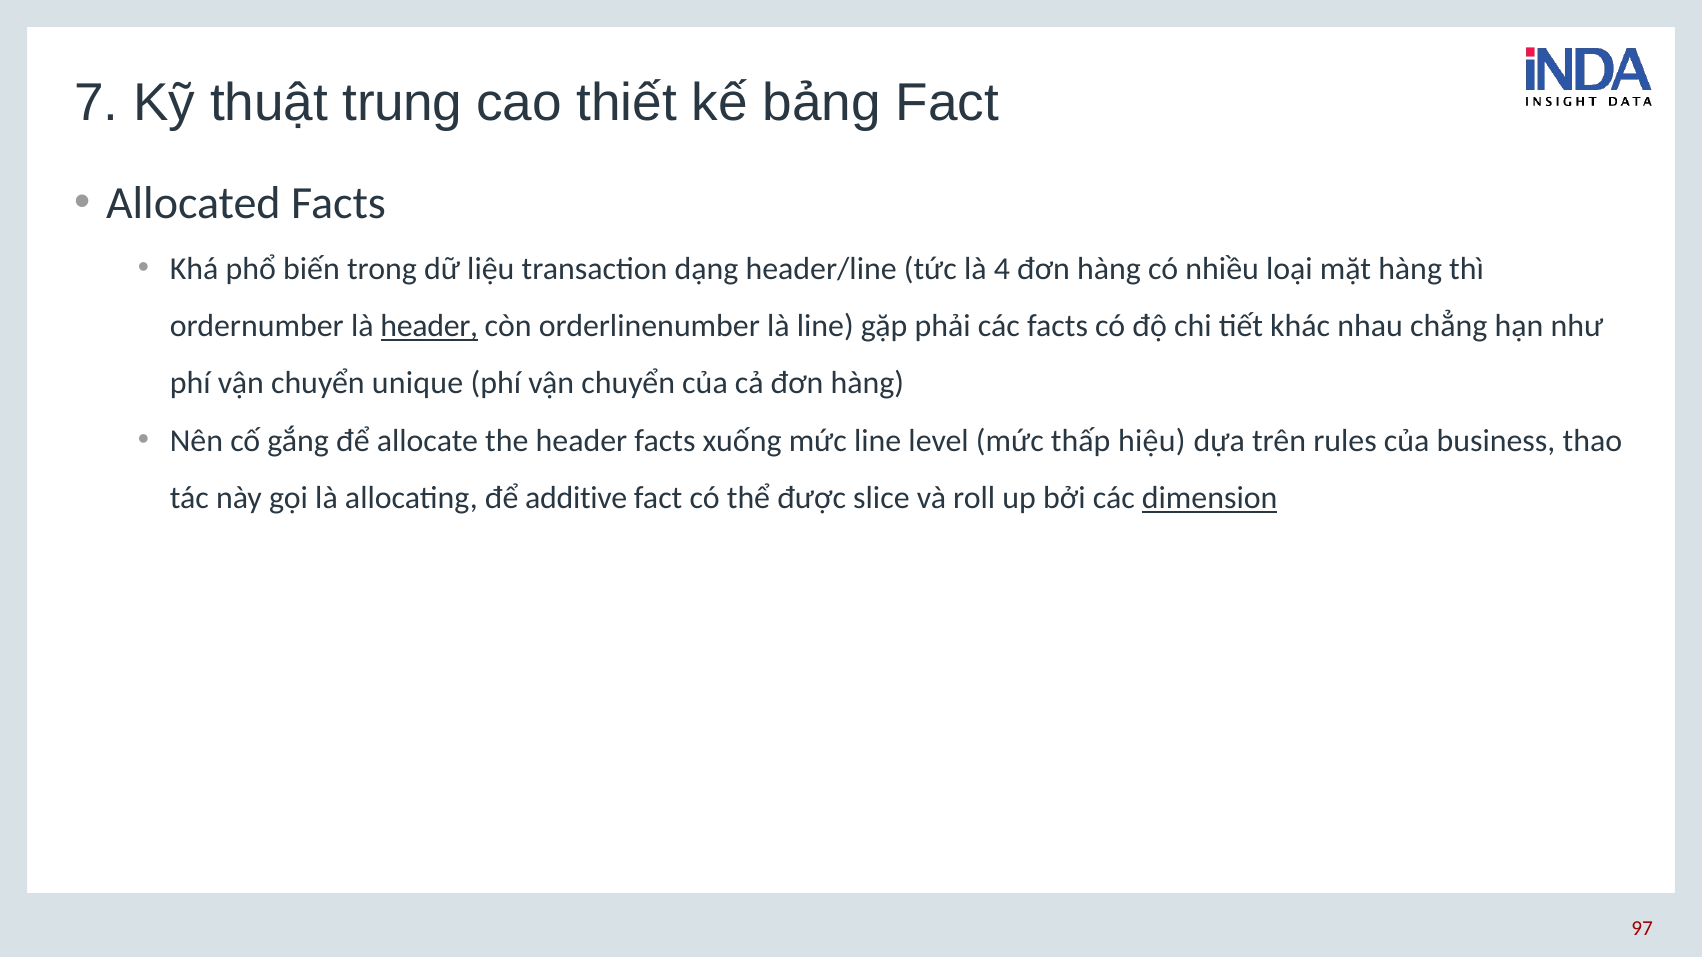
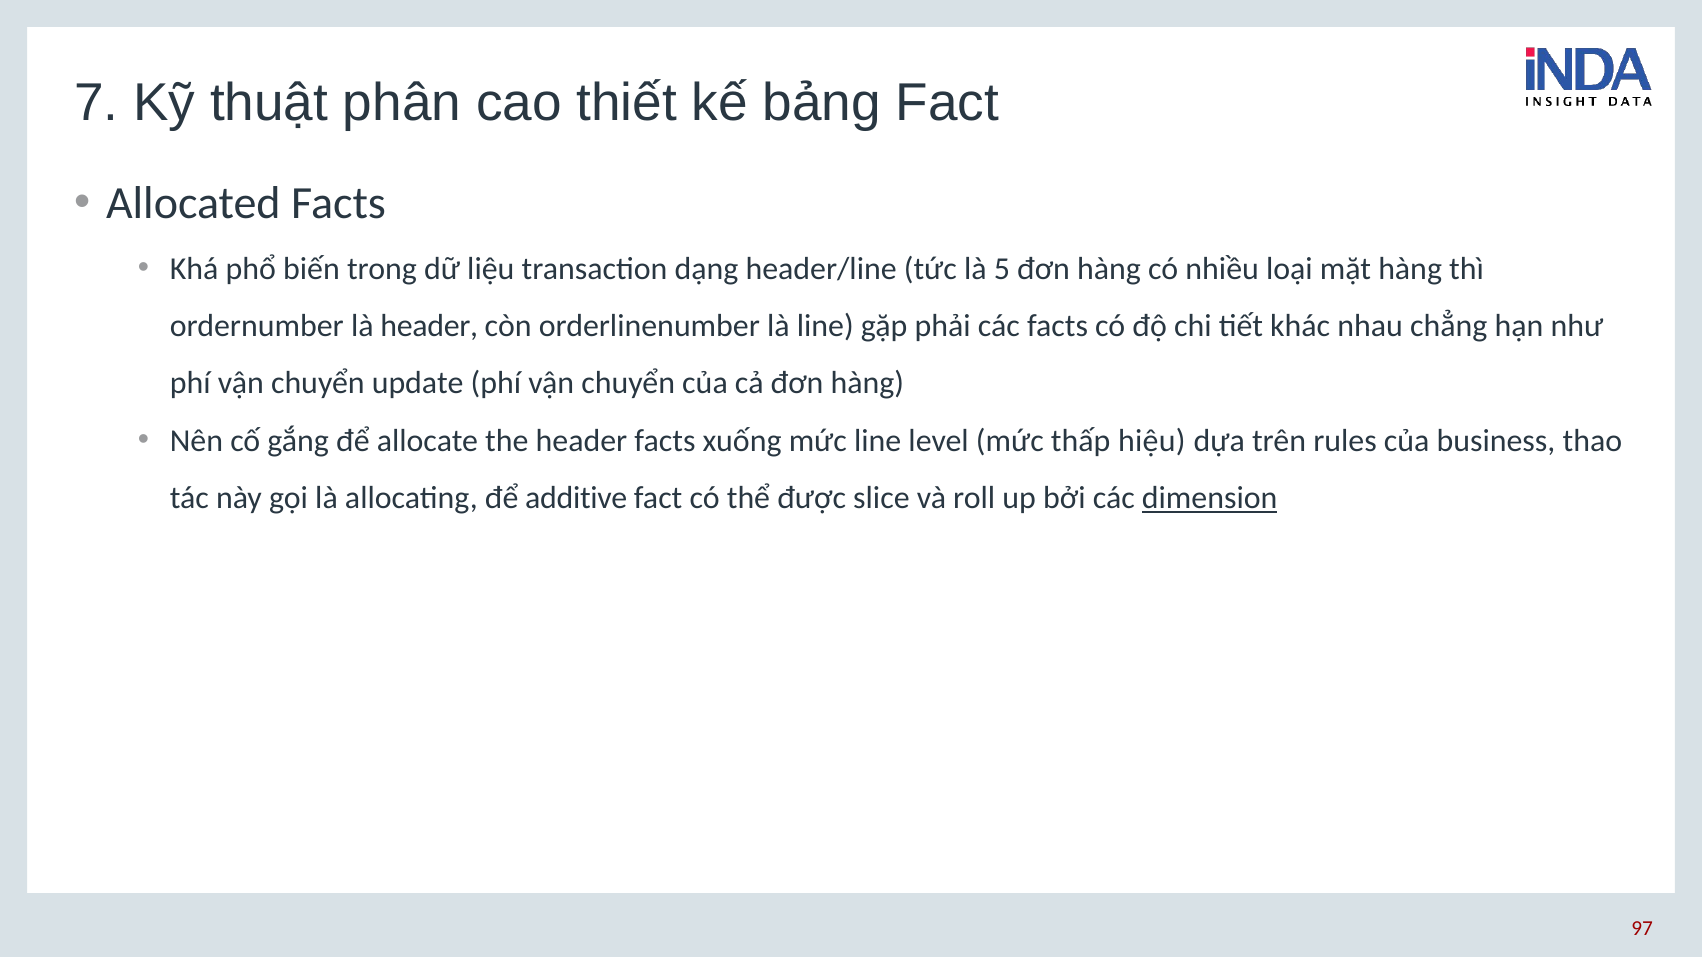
trung: trung -> phân
4: 4 -> 5
header at (429, 326) underline: present -> none
unique: unique -> update
